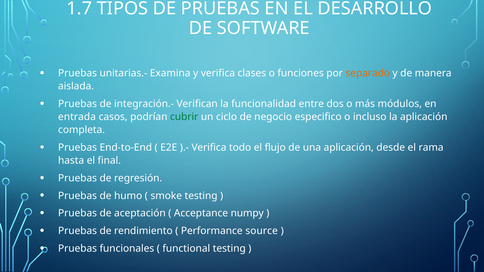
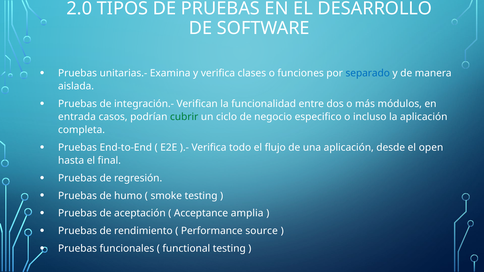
1.7: 1.7 -> 2.0
separado colour: orange -> blue
rama: rama -> open
numpy: numpy -> amplia
